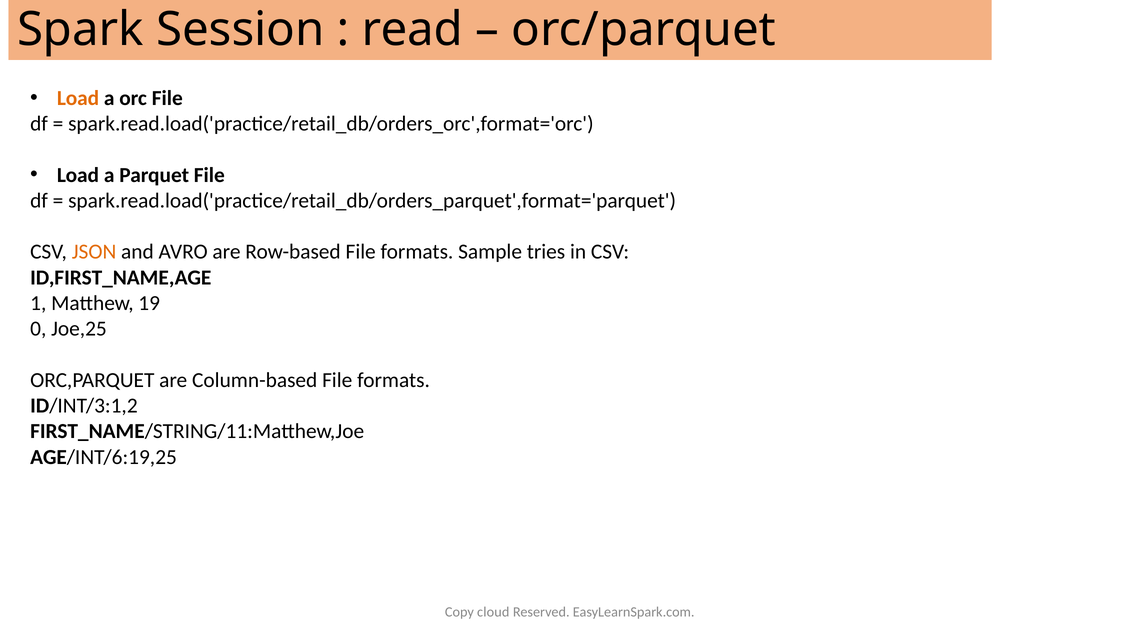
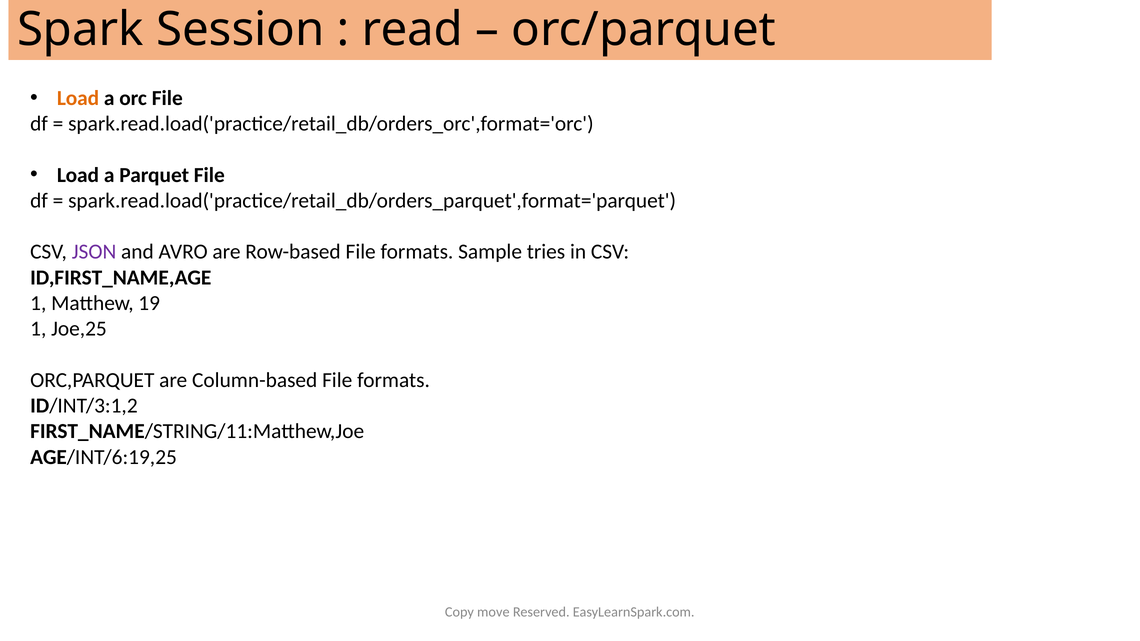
JSON colour: orange -> purple
0 at (38, 329): 0 -> 1
cloud: cloud -> move
